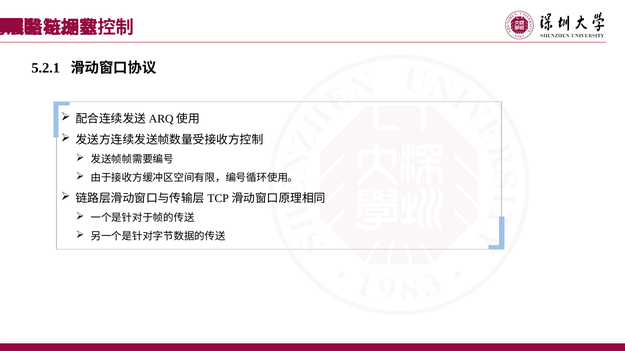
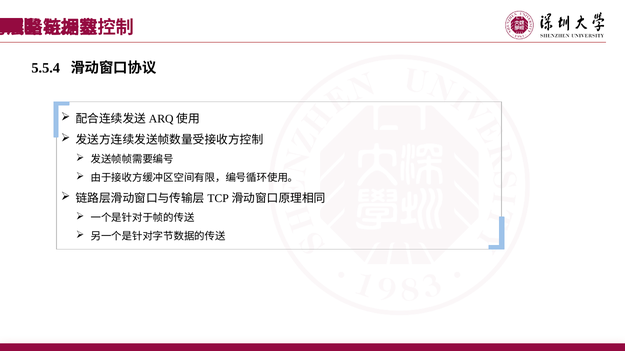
5.2.1: 5.2.1 -> 5.5.4
